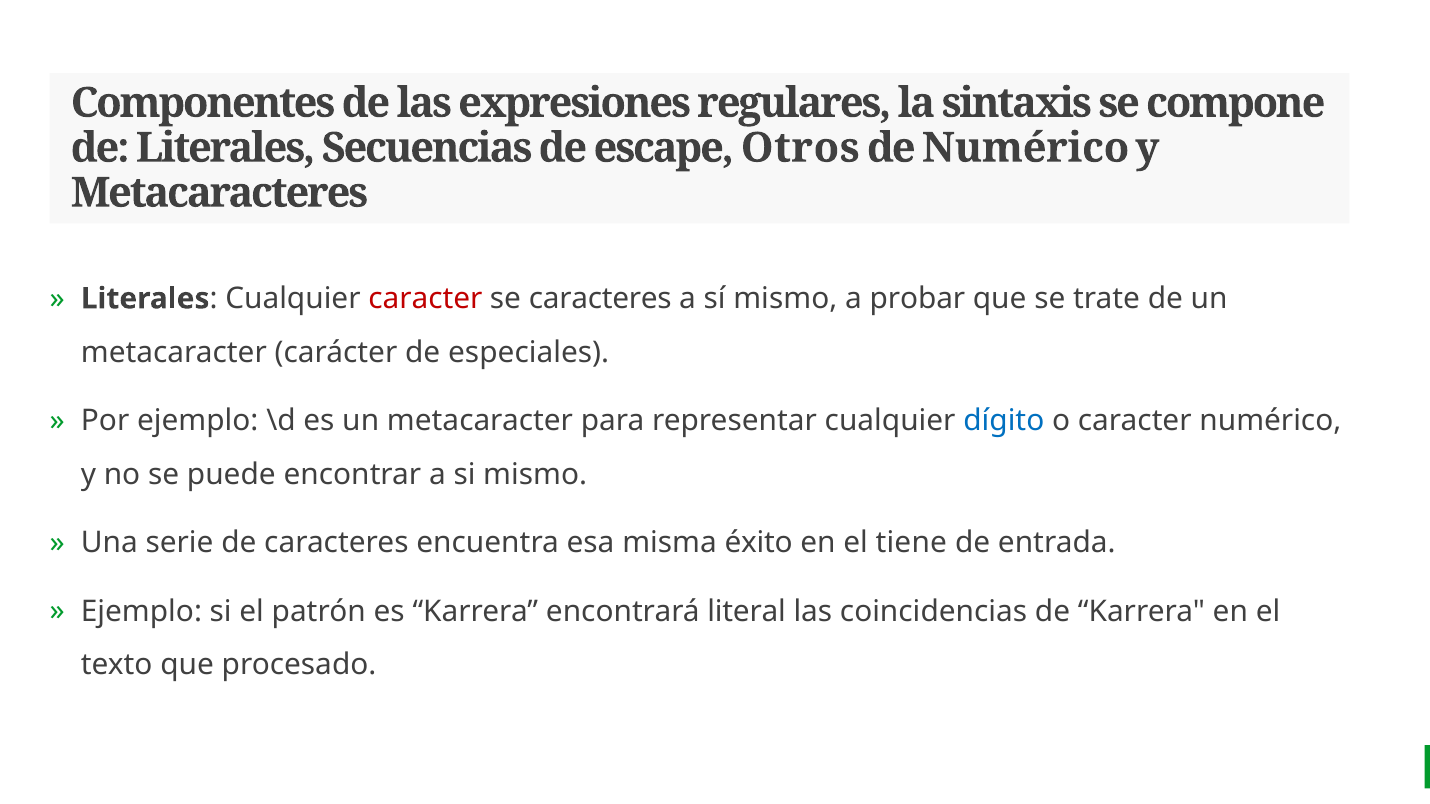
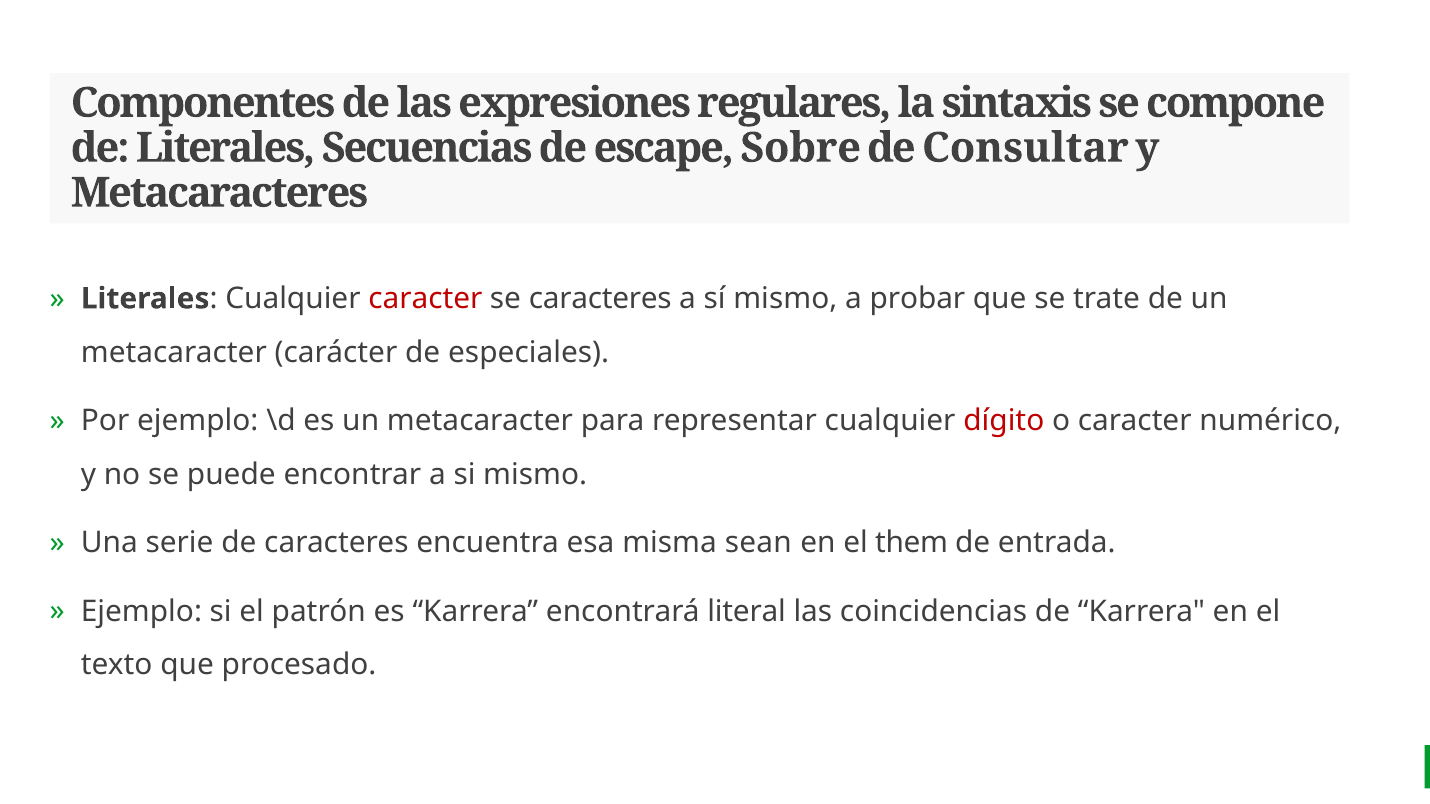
Otros: Otros -> Sobre
de Numérico: Numérico -> Consultar
dígito colour: blue -> red
éxito: éxito -> sean
tiene: tiene -> them
